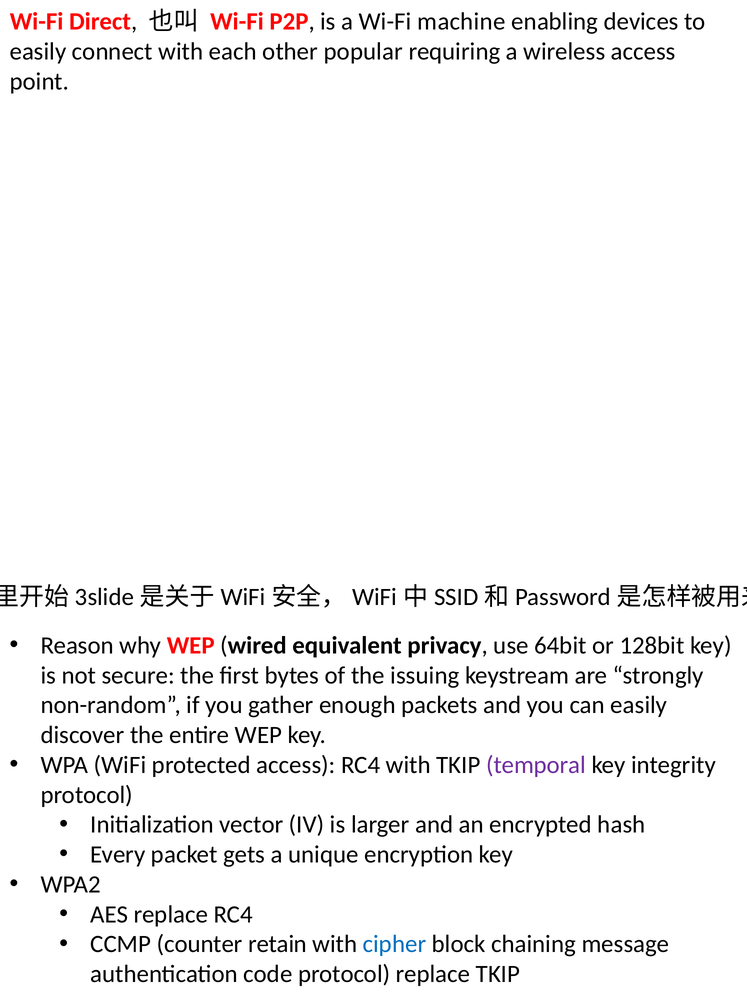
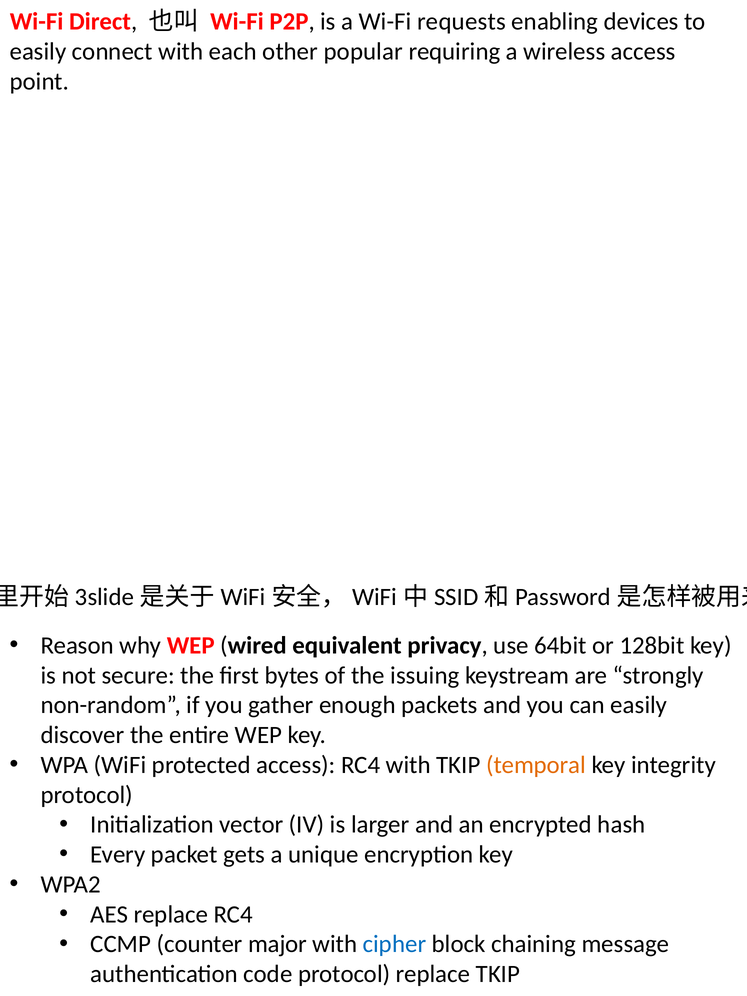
machine: machine -> requests
temporal colour: purple -> orange
retain: retain -> major
